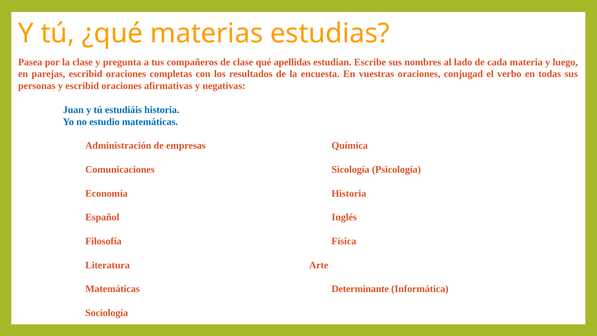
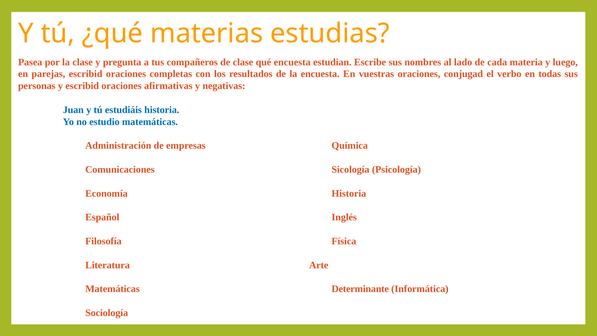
qué apellidas: apellidas -> encuesta
